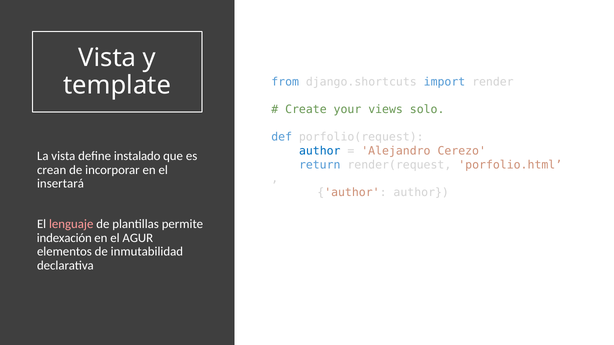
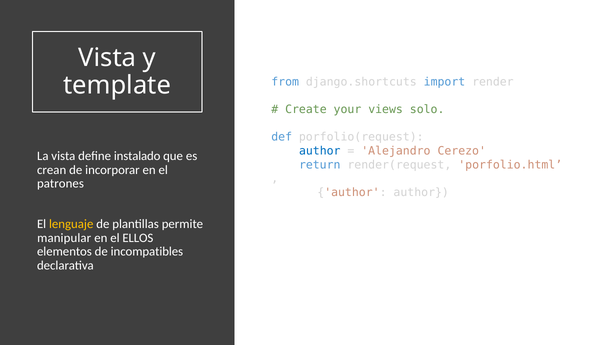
insertará: insertará -> patrones
lenguaje colour: pink -> yellow
indexación: indexación -> manipular
AGUR: AGUR -> ELLOS
inmutabilidad: inmutabilidad -> incompatibles
